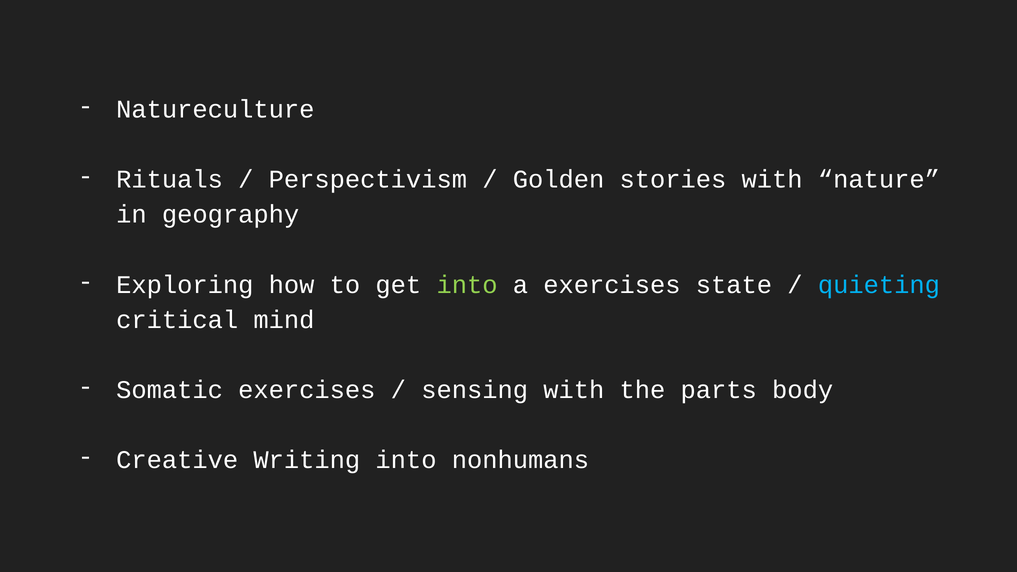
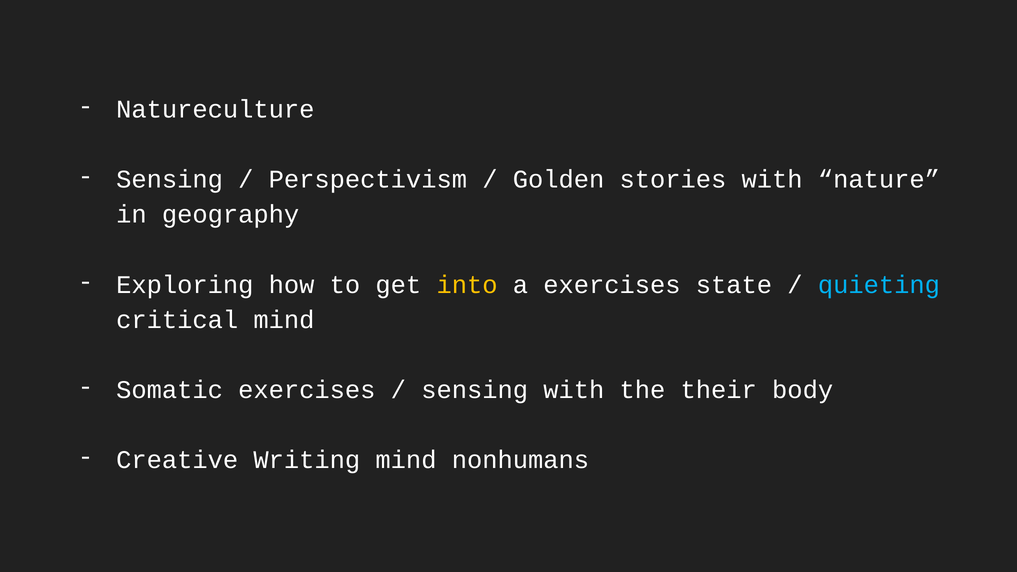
Rituals at (170, 179): Rituals -> Sensing
into at (467, 285) colour: light green -> yellow
parts: parts -> their
Writing into: into -> mind
